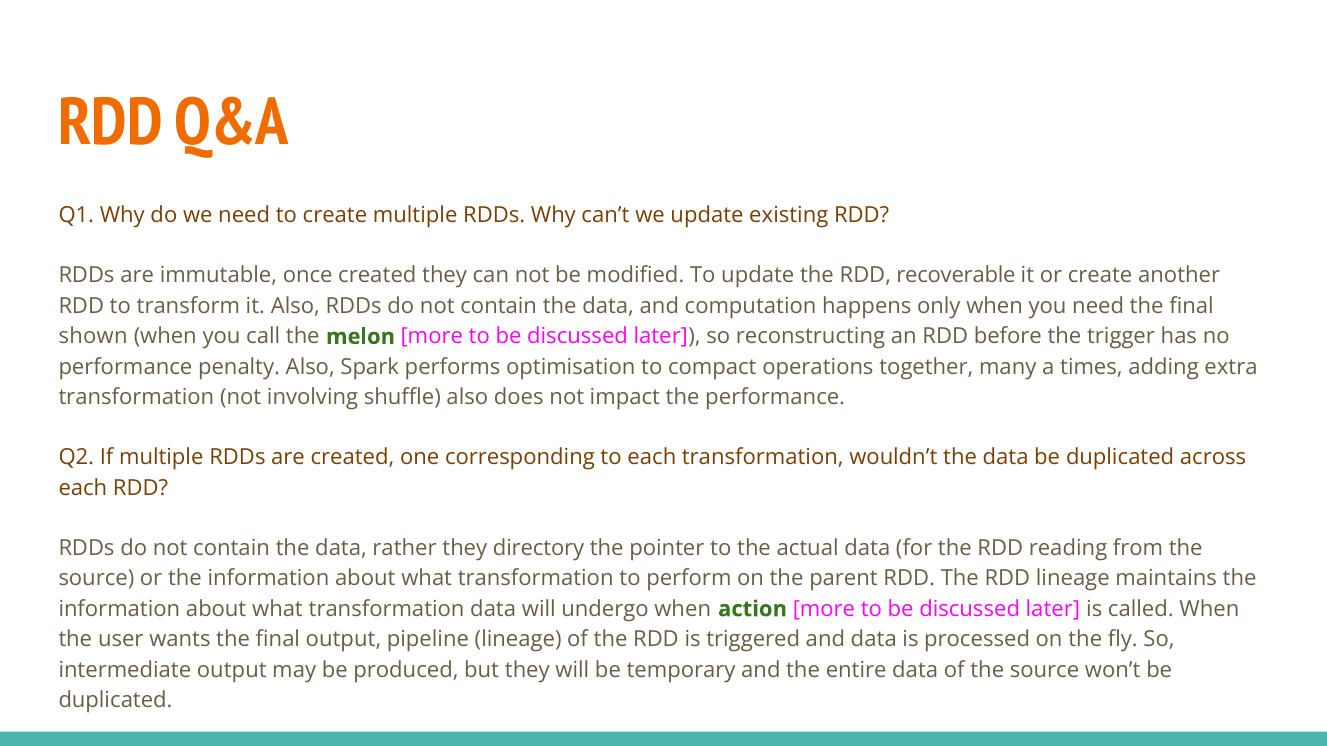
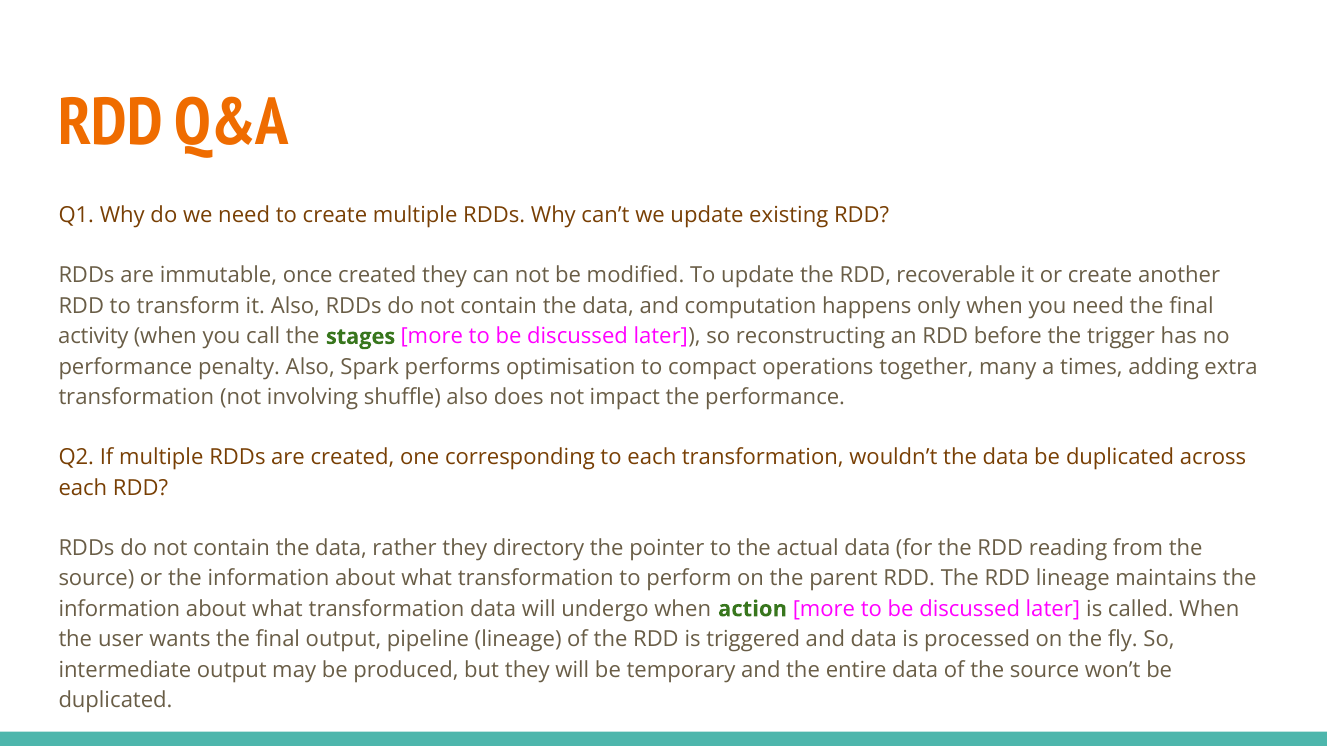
shown: shown -> activity
melon: melon -> stages
